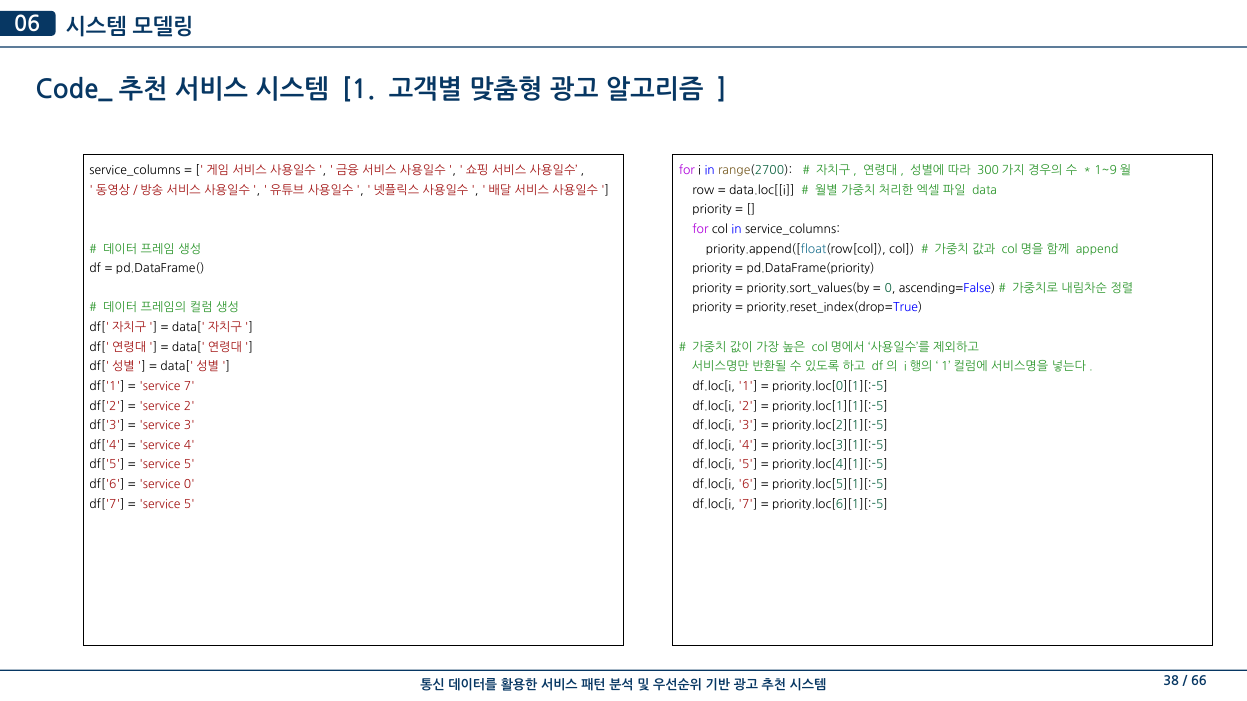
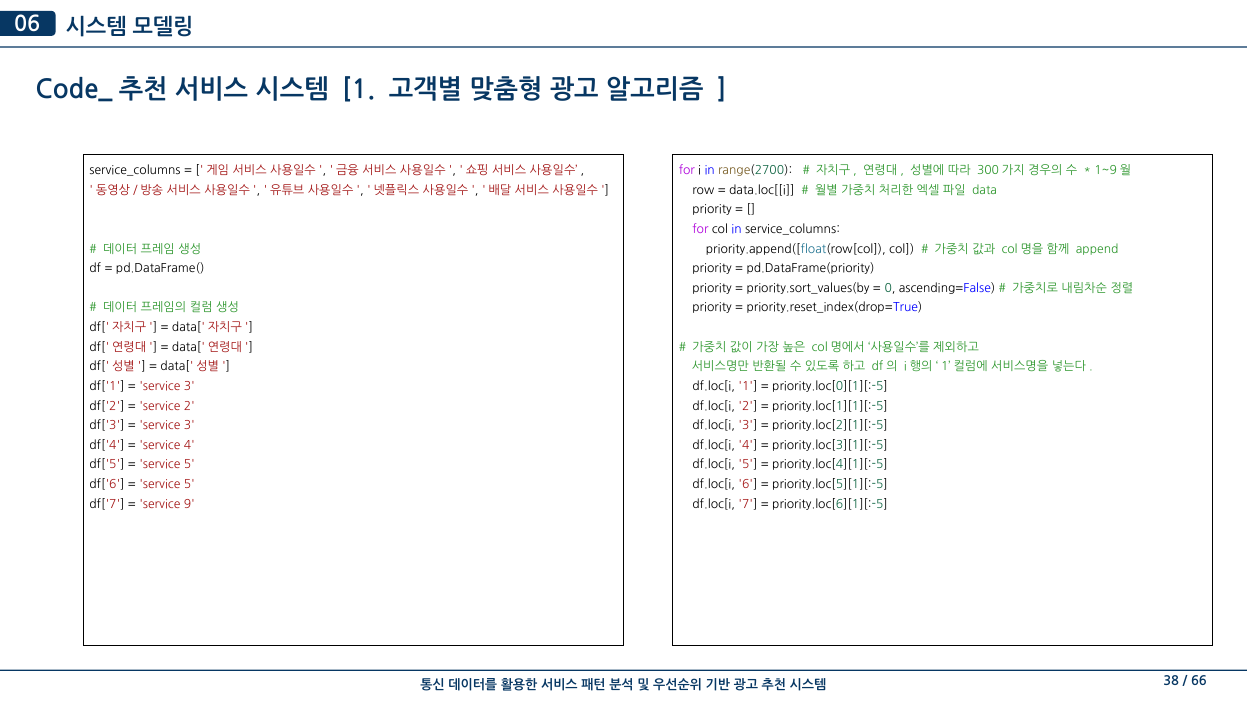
7 at (189, 387): 7 -> 3
0 at (189, 485): 0 -> 5
5 at (189, 504): 5 -> 9
